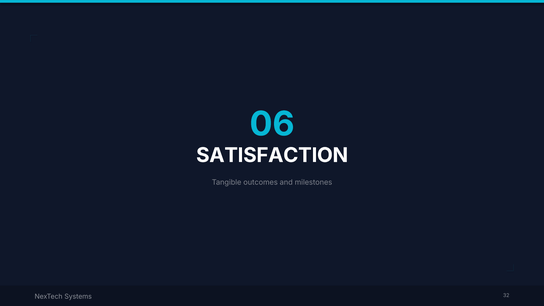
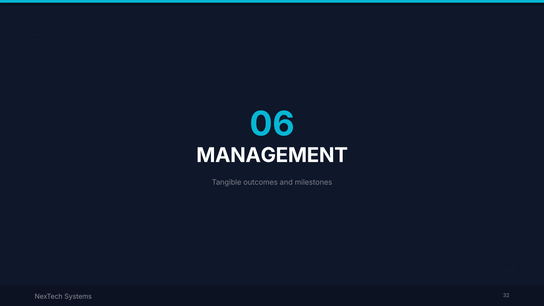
SATISFACTION: SATISFACTION -> MANAGEMENT
